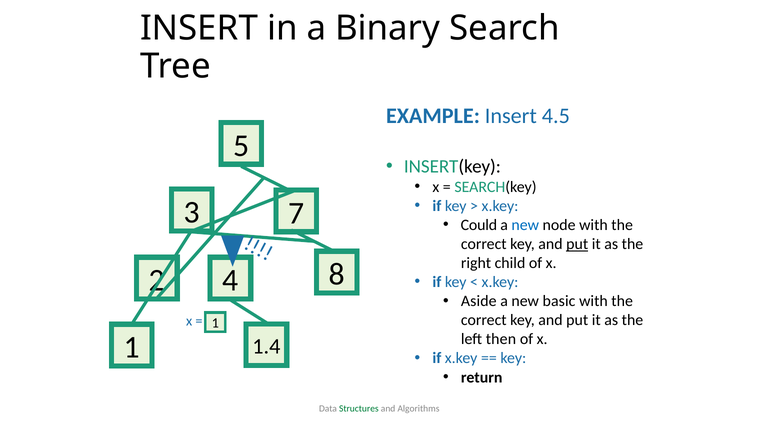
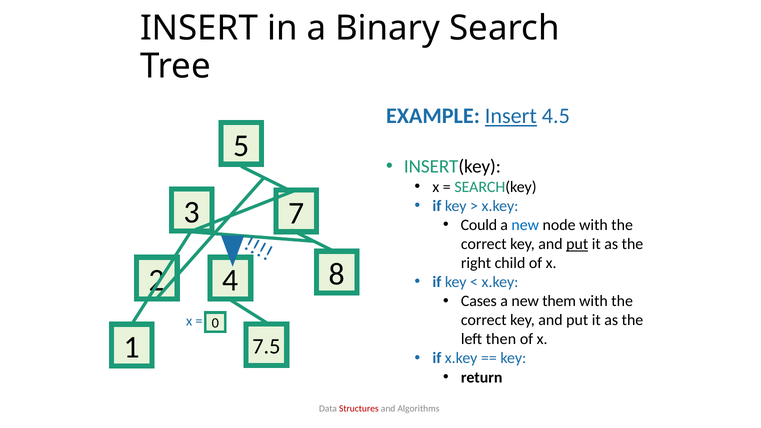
Insert at (511, 116) underline: none -> present
Aside: Aside -> Cases
basic: basic -> them
1 at (215, 323): 1 -> 0
1.4: 1.4 -> 7.5
Structures colour: green -> red
